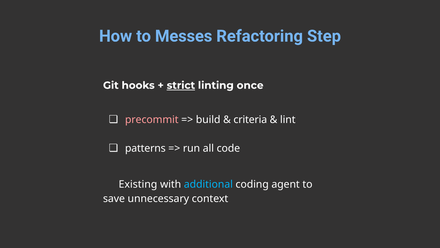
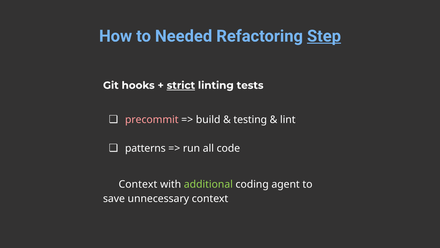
Messes: Messes -> Needed
Step underline: none -> present
once: once -> tests
criteria: criteria -> testing
Existing at (138, 184): Existing -> Context
additional colour: light blue -> light green
